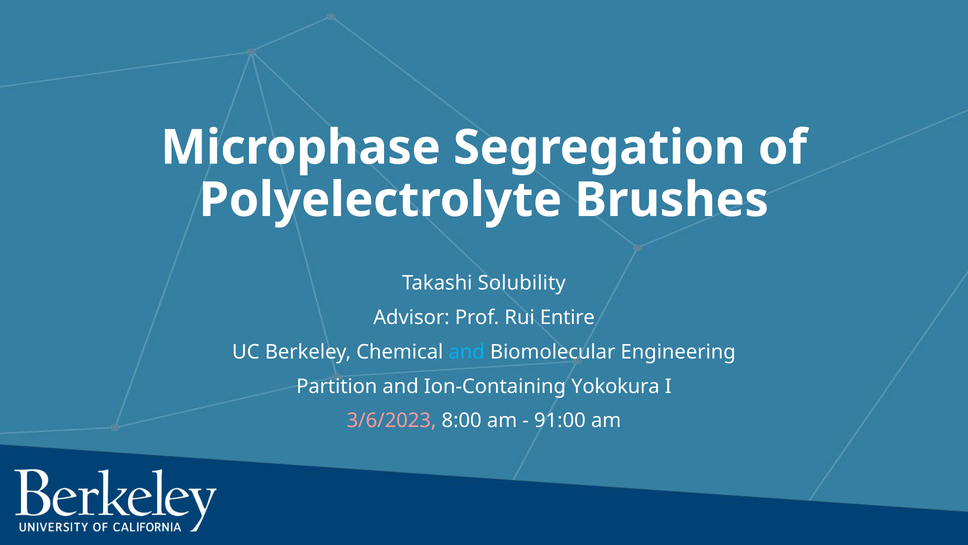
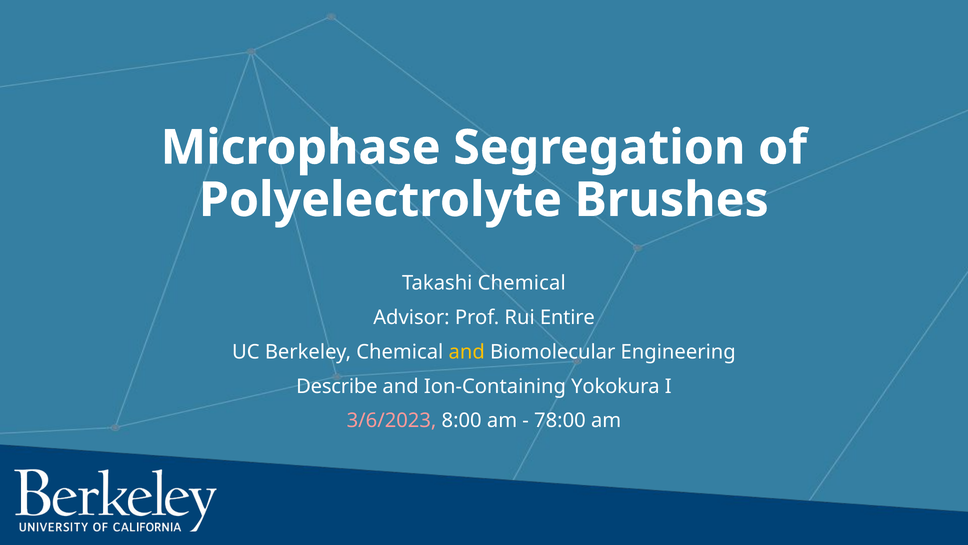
Takashi Solubility: Solubility -> Chemical
and at (467, 352) colour: light blue -> yellow
Partition: Partition -> Describe
91:00: 91:00 -> 78:00
